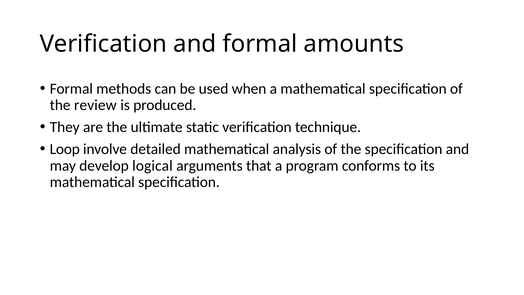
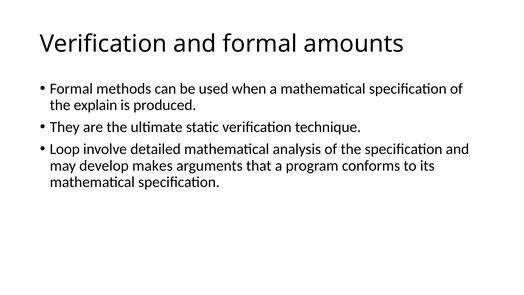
review: review -> explain
logical: logical -> makes
